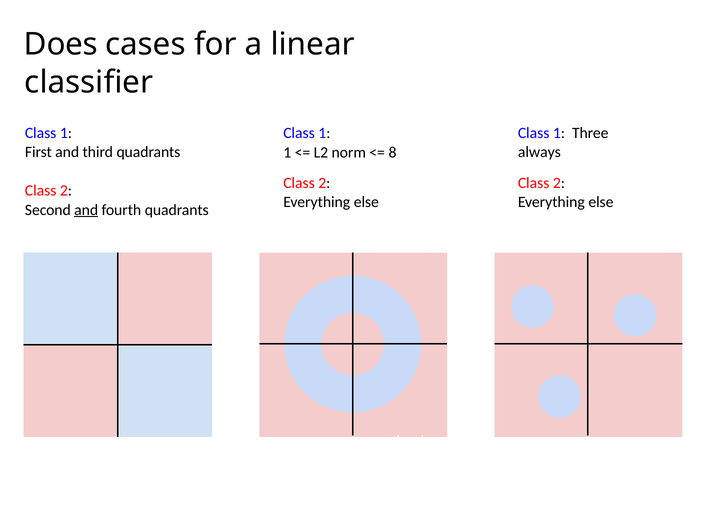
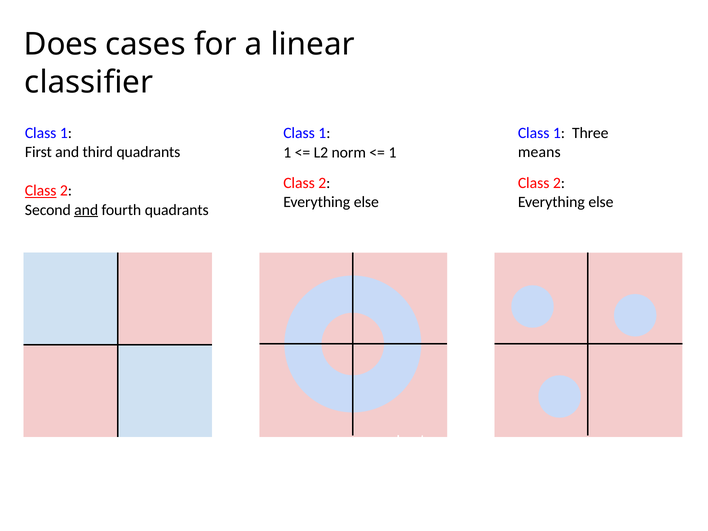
always: always -> means
8 at (393, 152): 8 -> 1
Class at (41, 191) underline: none -> present
